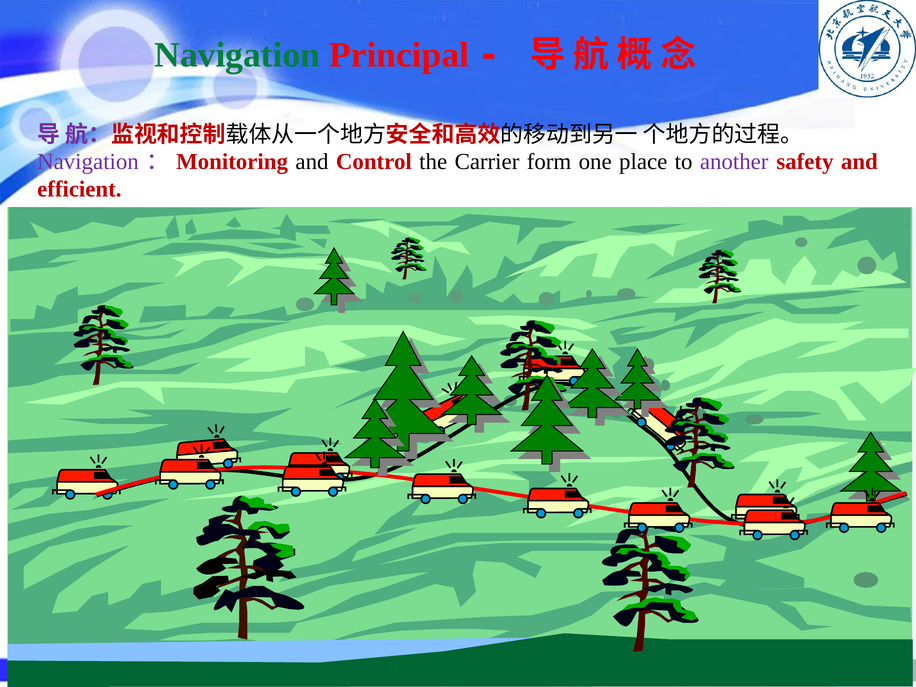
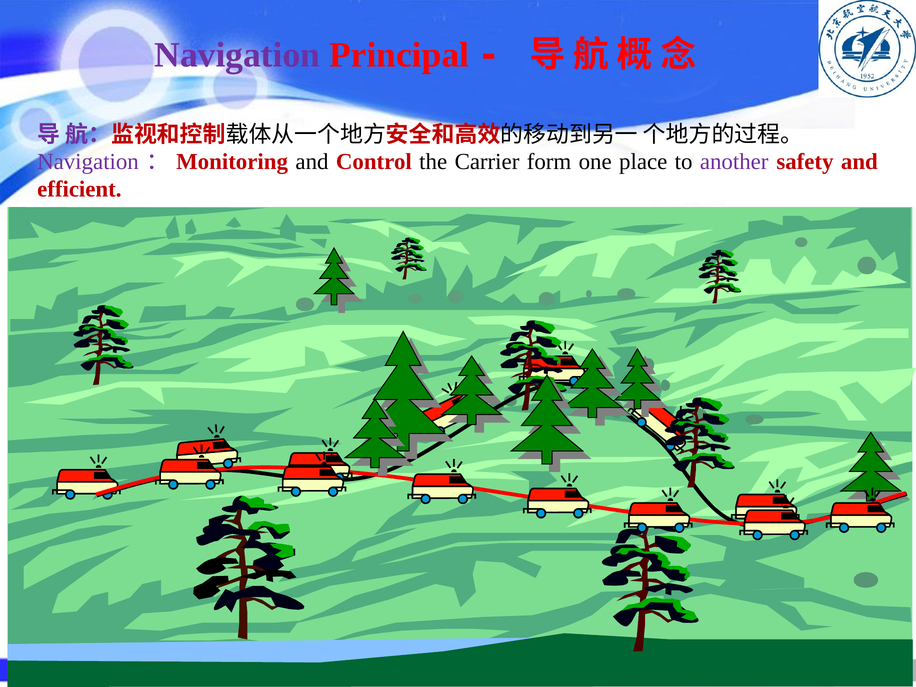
Navigation at (237, 55) colour: green -> purple
